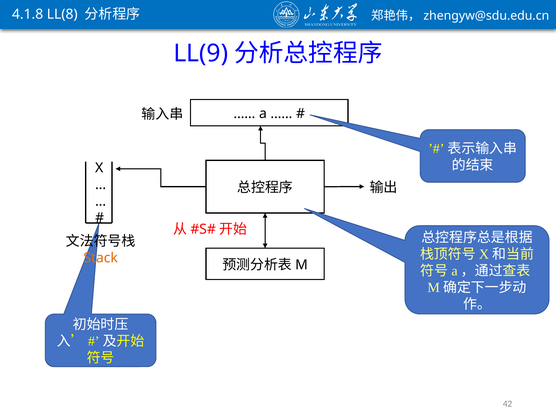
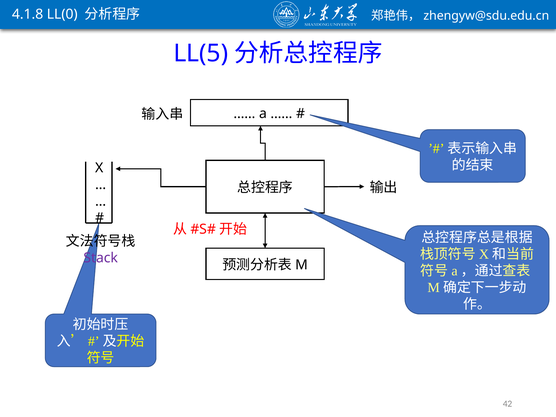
LL(8: LL(8 -> LL(0
LL(9: LL(9 -> LL(5
Stack colour: orange -> purple
